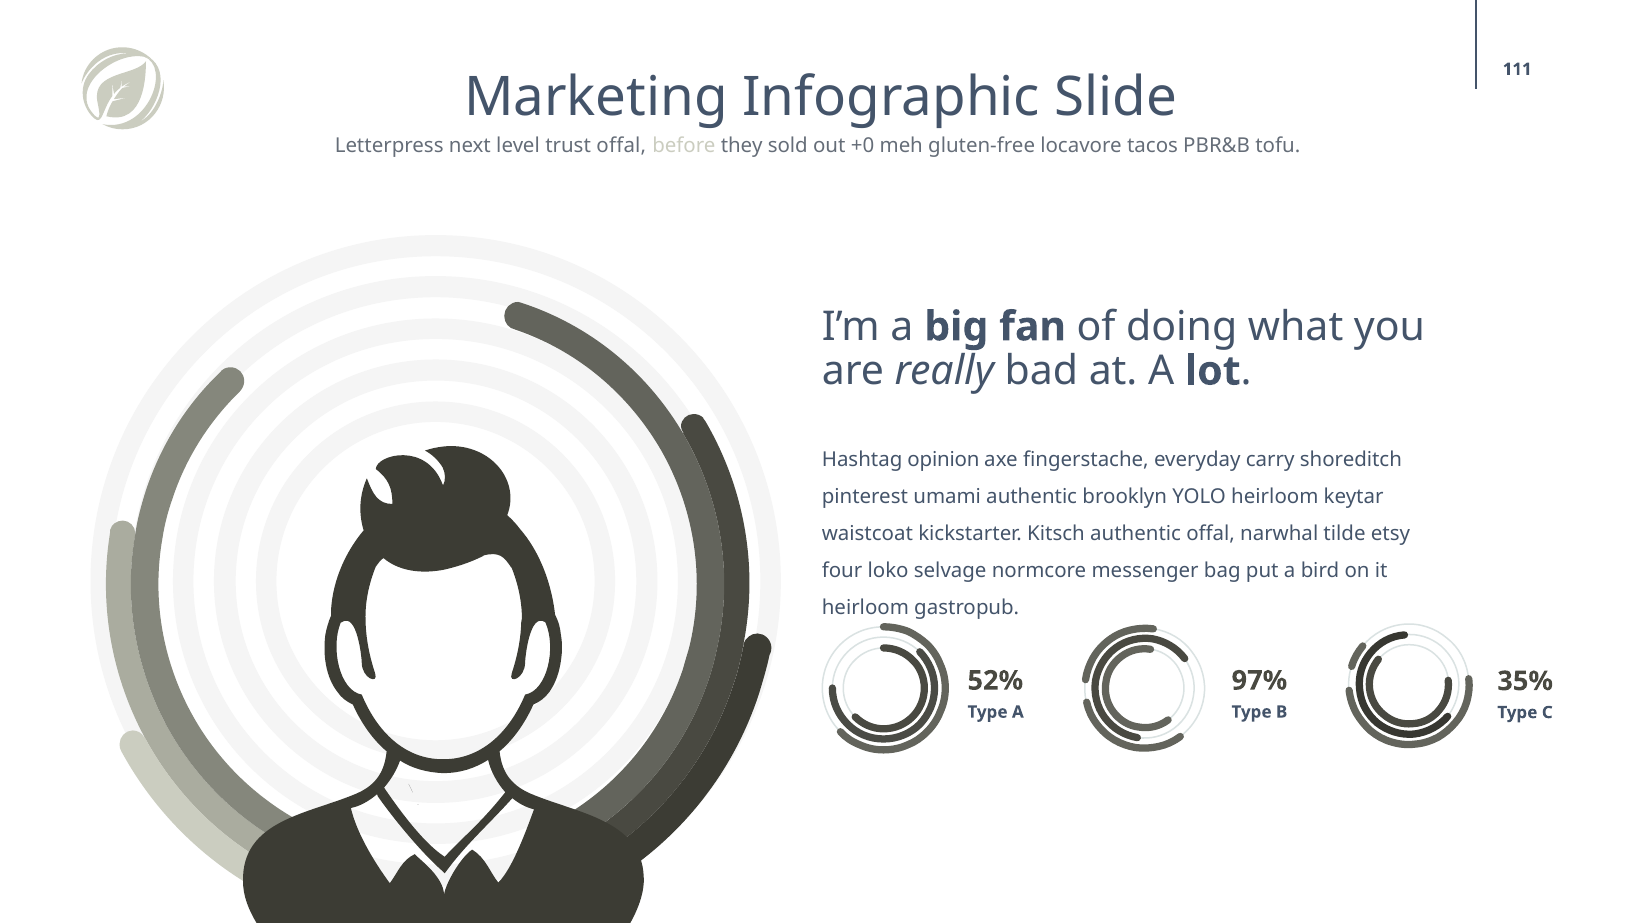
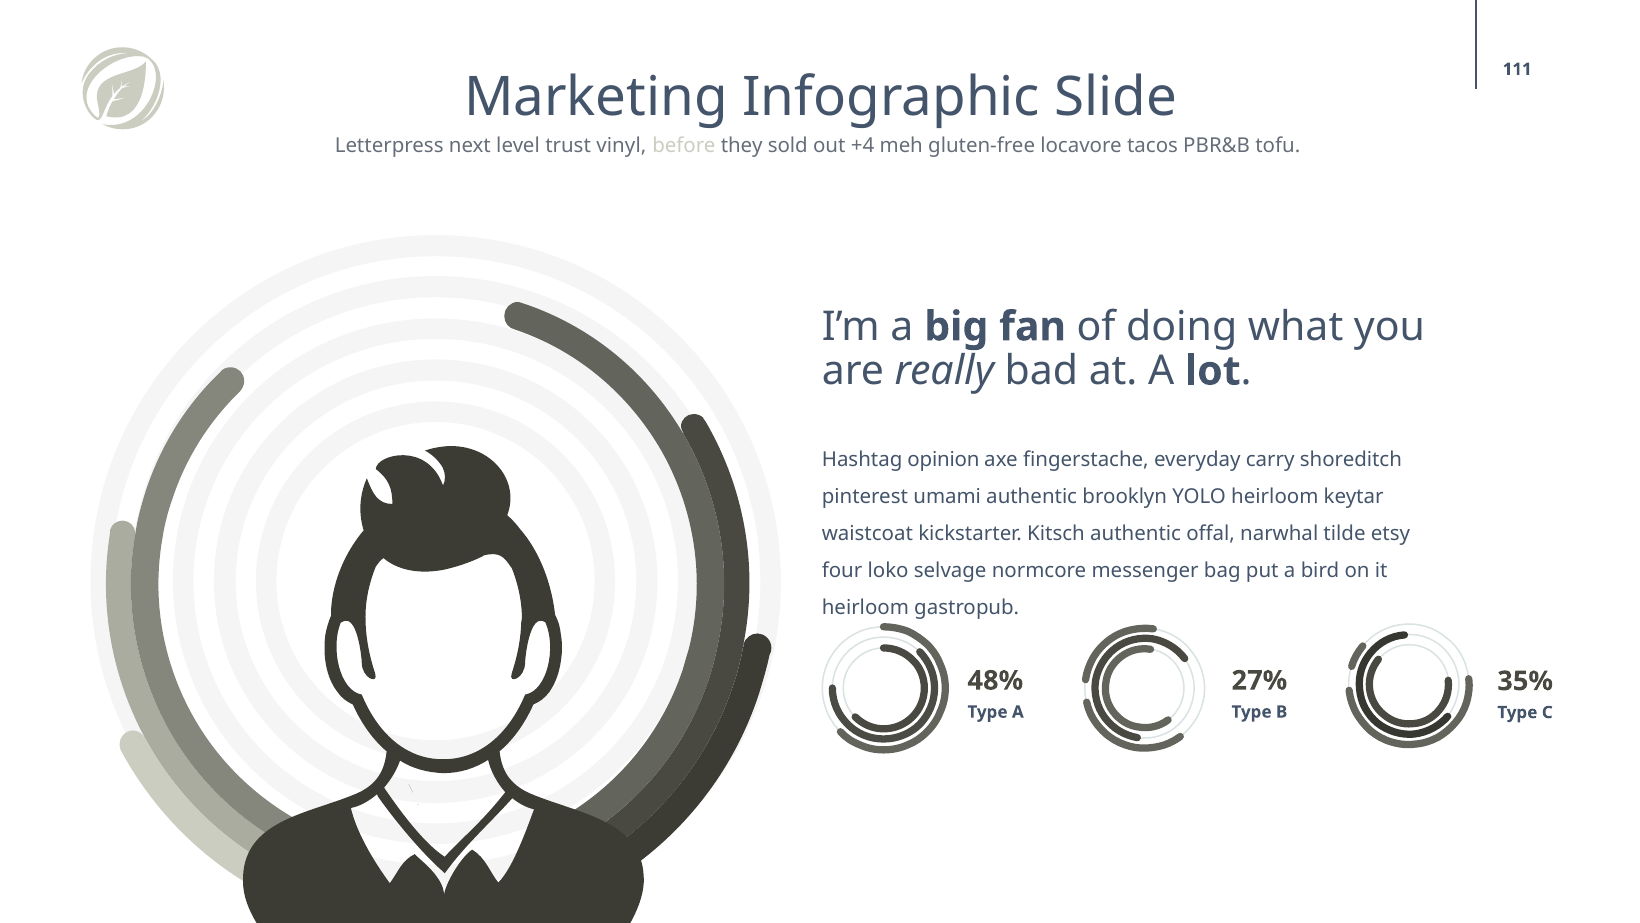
trust offal: offal -> vinyl
+0: +0 -> +4
52%: 52% -> 48%
97%: 97% -> 27%
